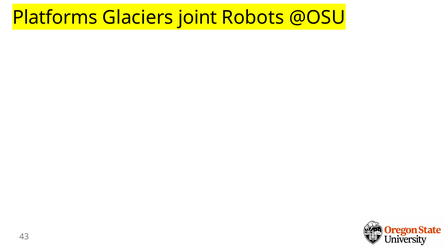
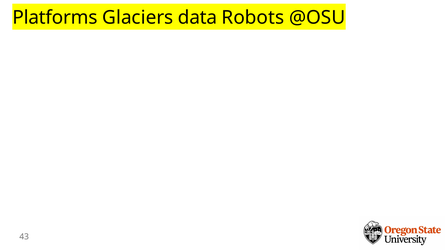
joint: joint -> data
